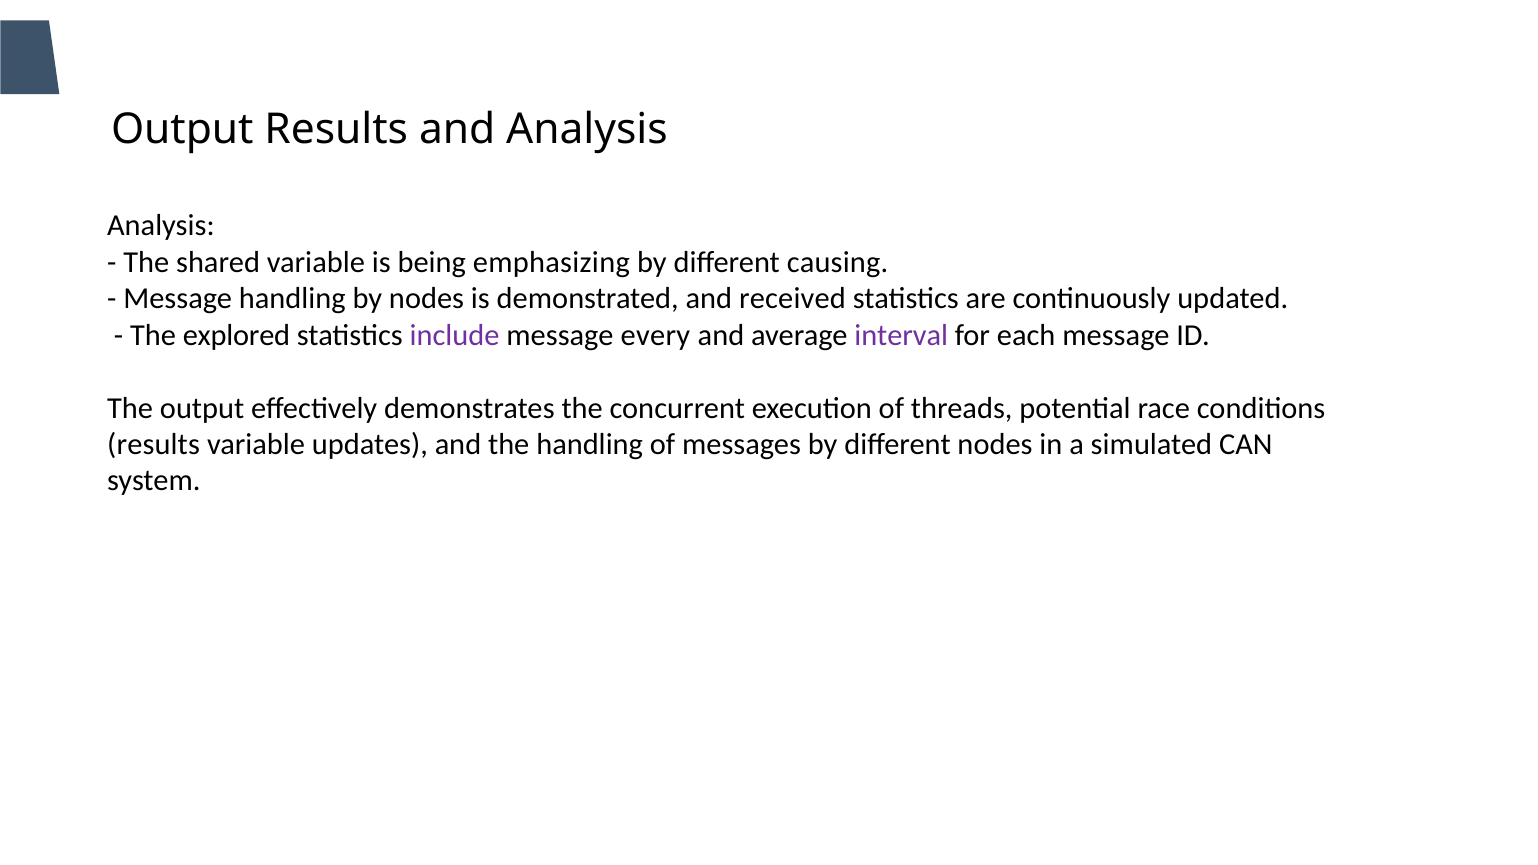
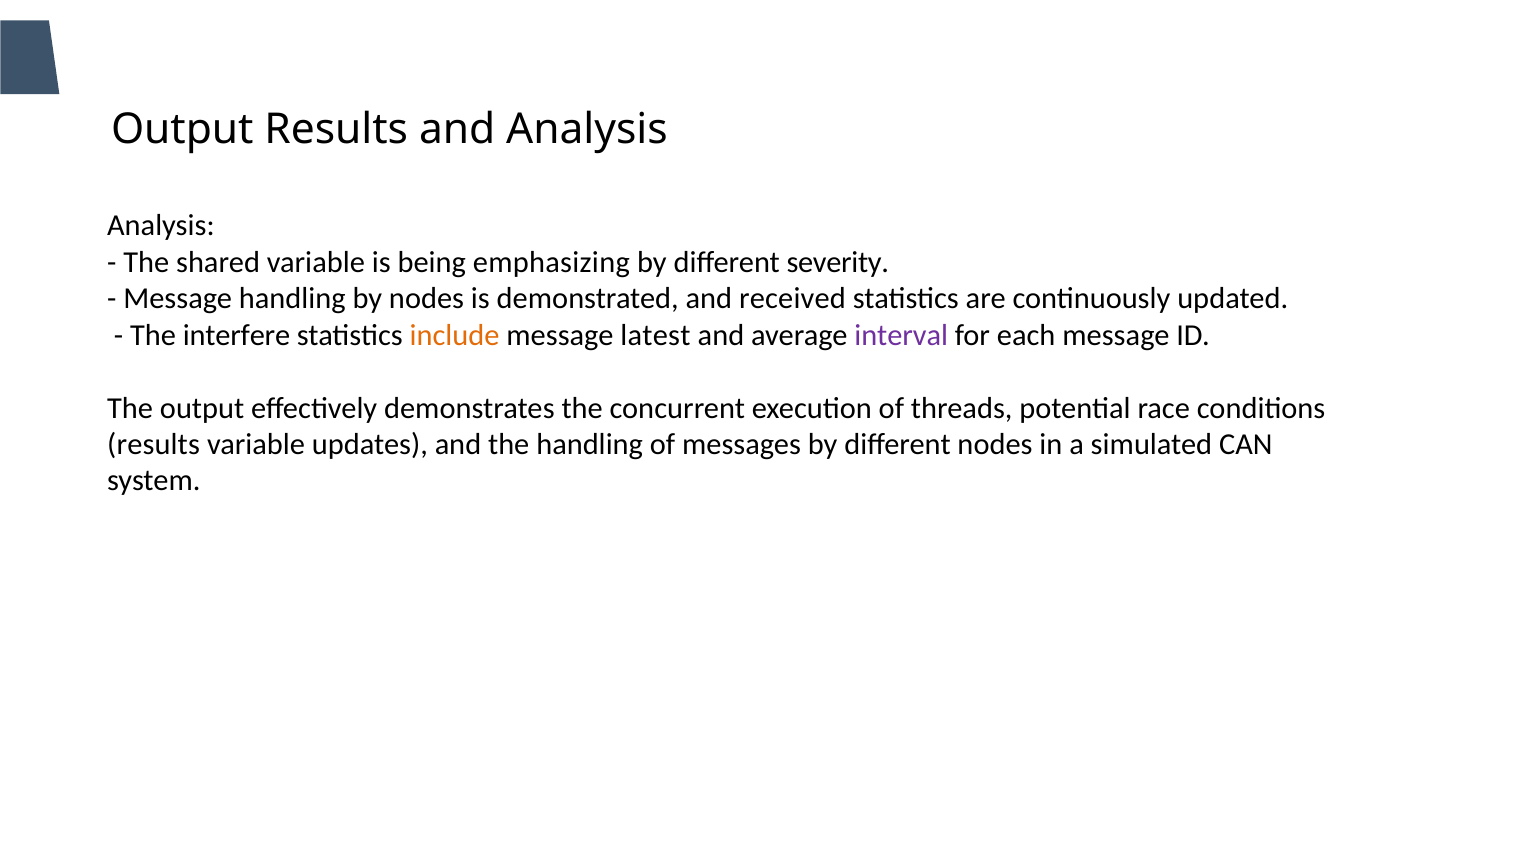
causing: causing -> severity
explored: explored -> interfere
include colour: purple -> orange
every: every -> latest
